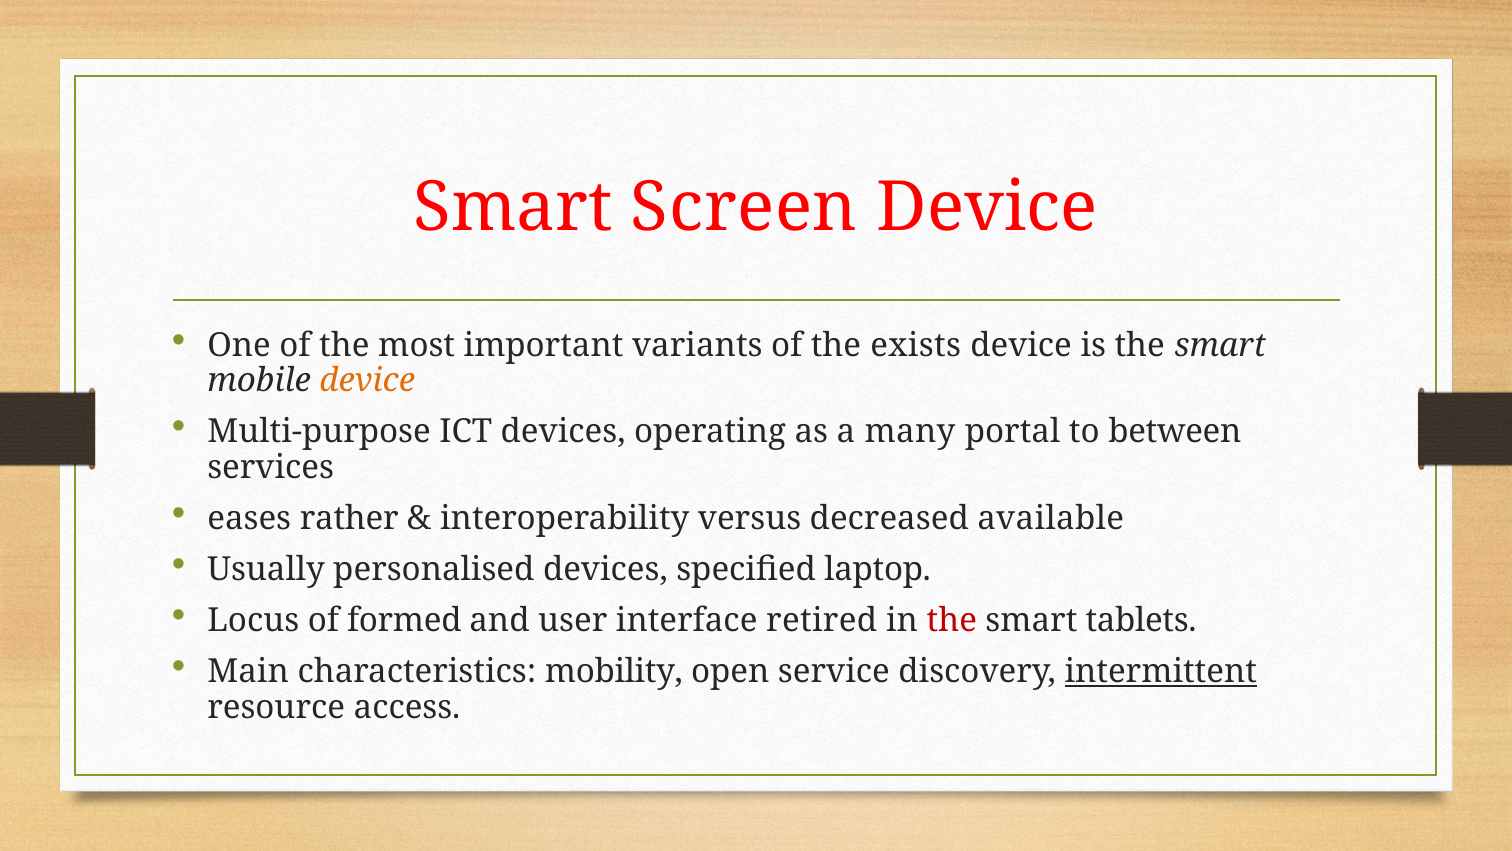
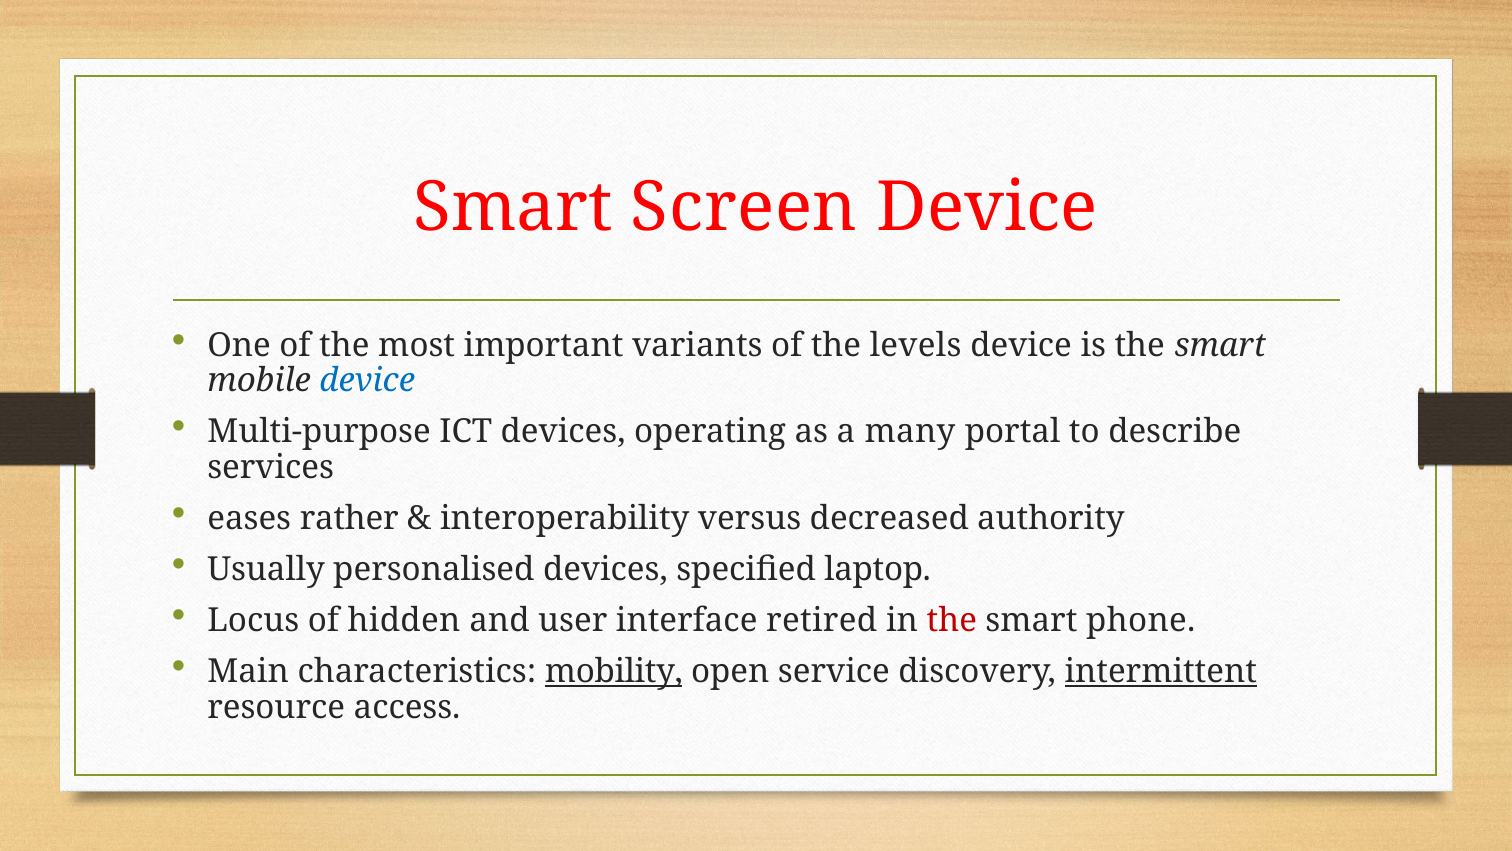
exists: exists -> levels
device at (367, 381) colour: orange -> blue
between: between -> describe
available: available -> authority
formed: formed -> hidden
tablets: tablets -> phone
mobility underline: none -> present
